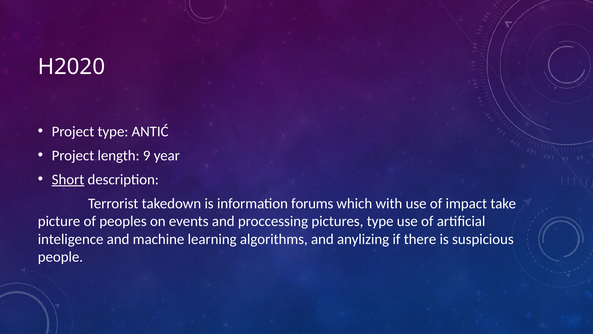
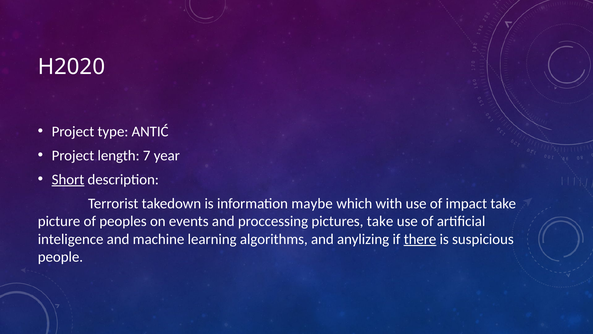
9: 9 -> 7
forums: forums -> maybe
pictures type: type -> take
there underline: none -> present
